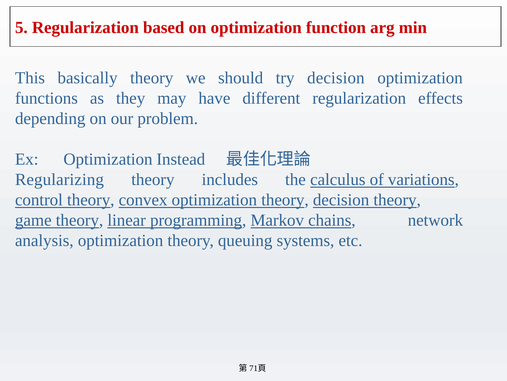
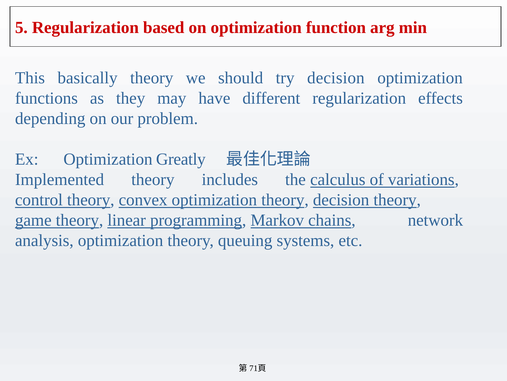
Instead: Instead -> Greatly
Regularizing: Regularizing -> Implemented
